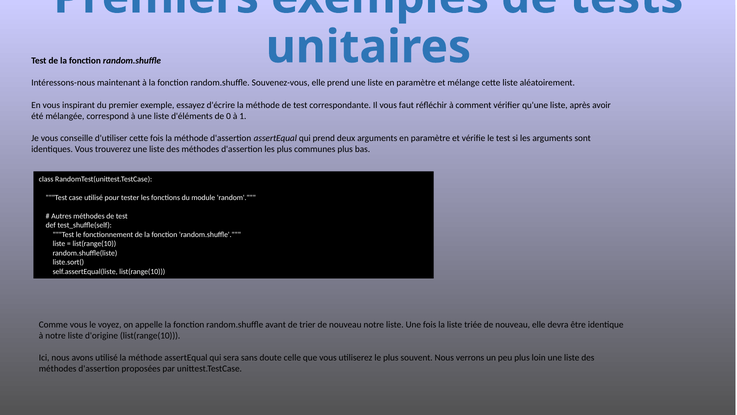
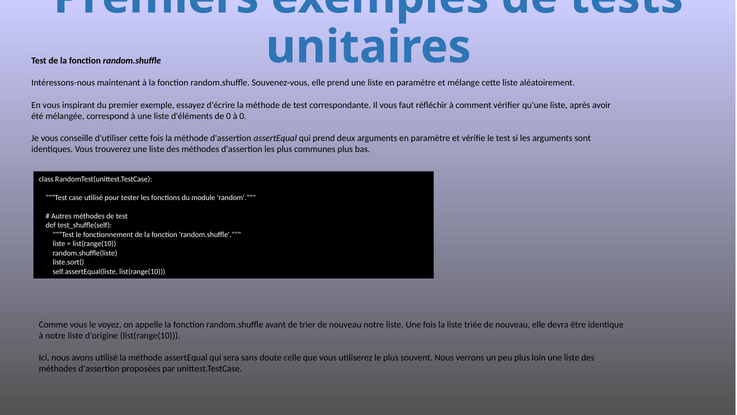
à 1: 1 -> 0
